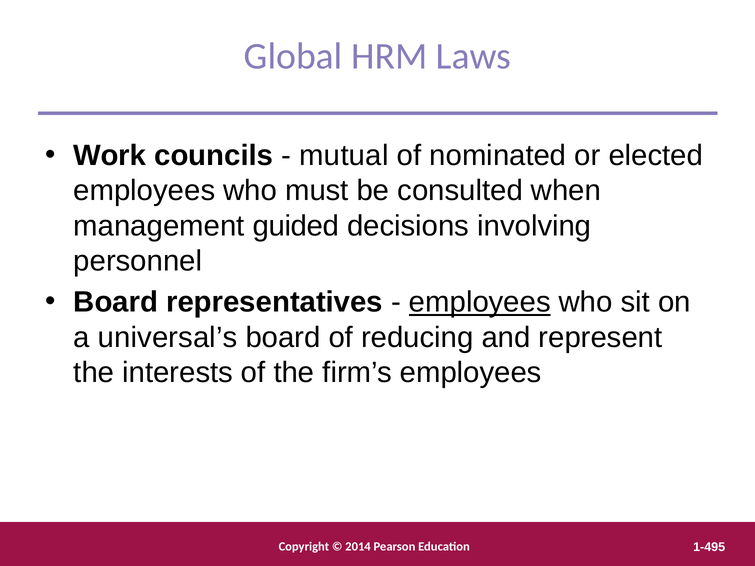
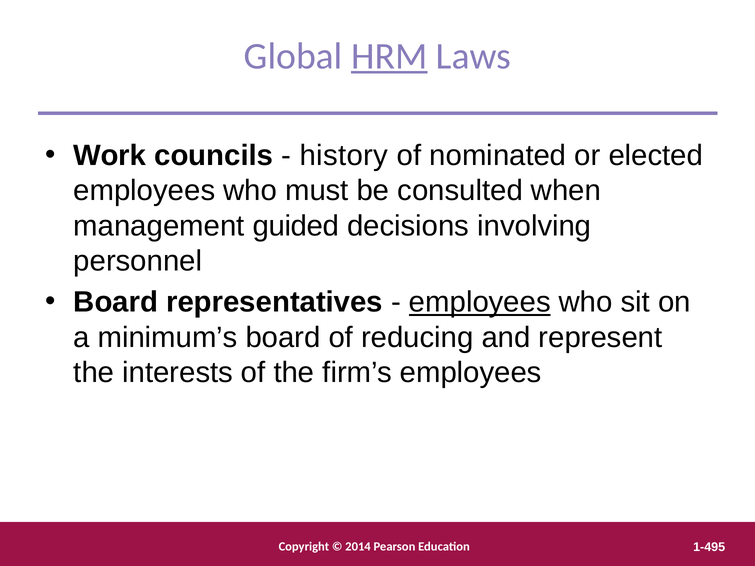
HRM underline: none -> present
mutual: mutual -> history
universal’s: universal’s -> minimum’s
